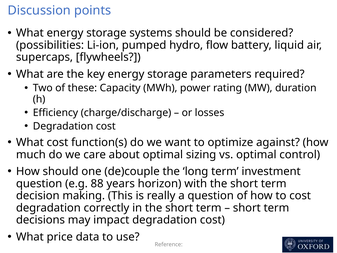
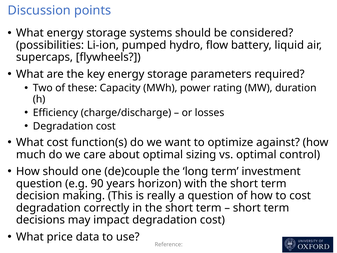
88: 88 -> 90
